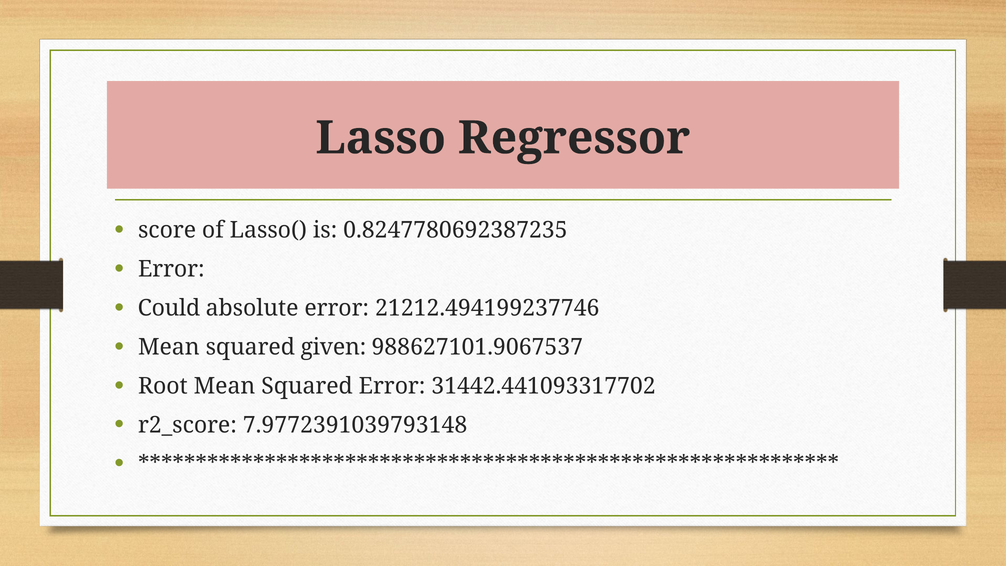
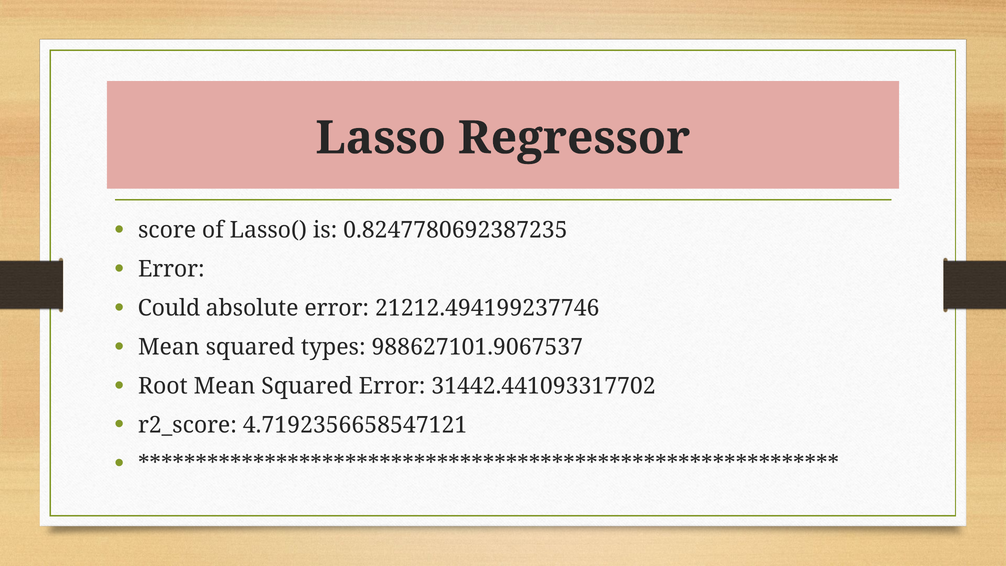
given: given -> types
7.9772391039793148: 7.9772391039793148 -> 4.7192356658547121
